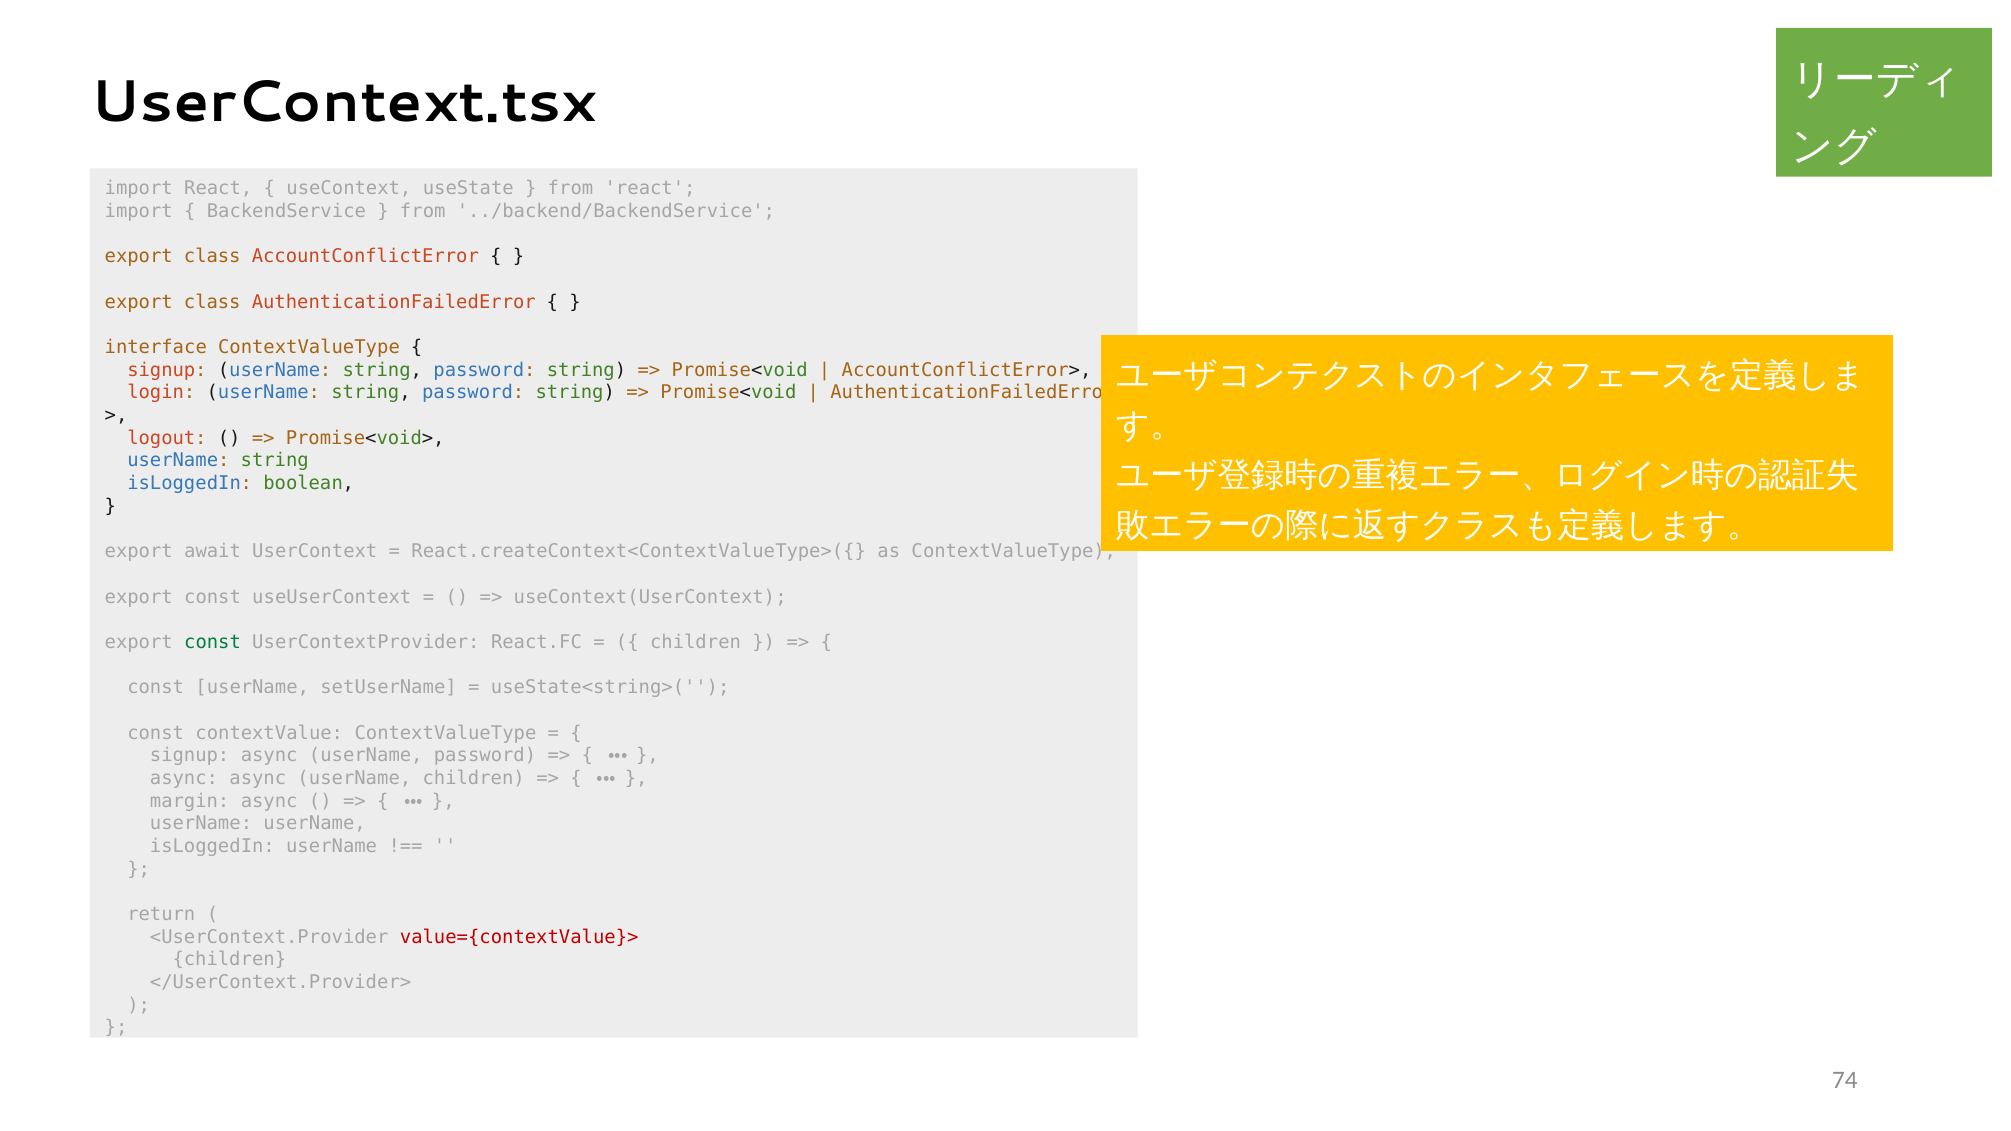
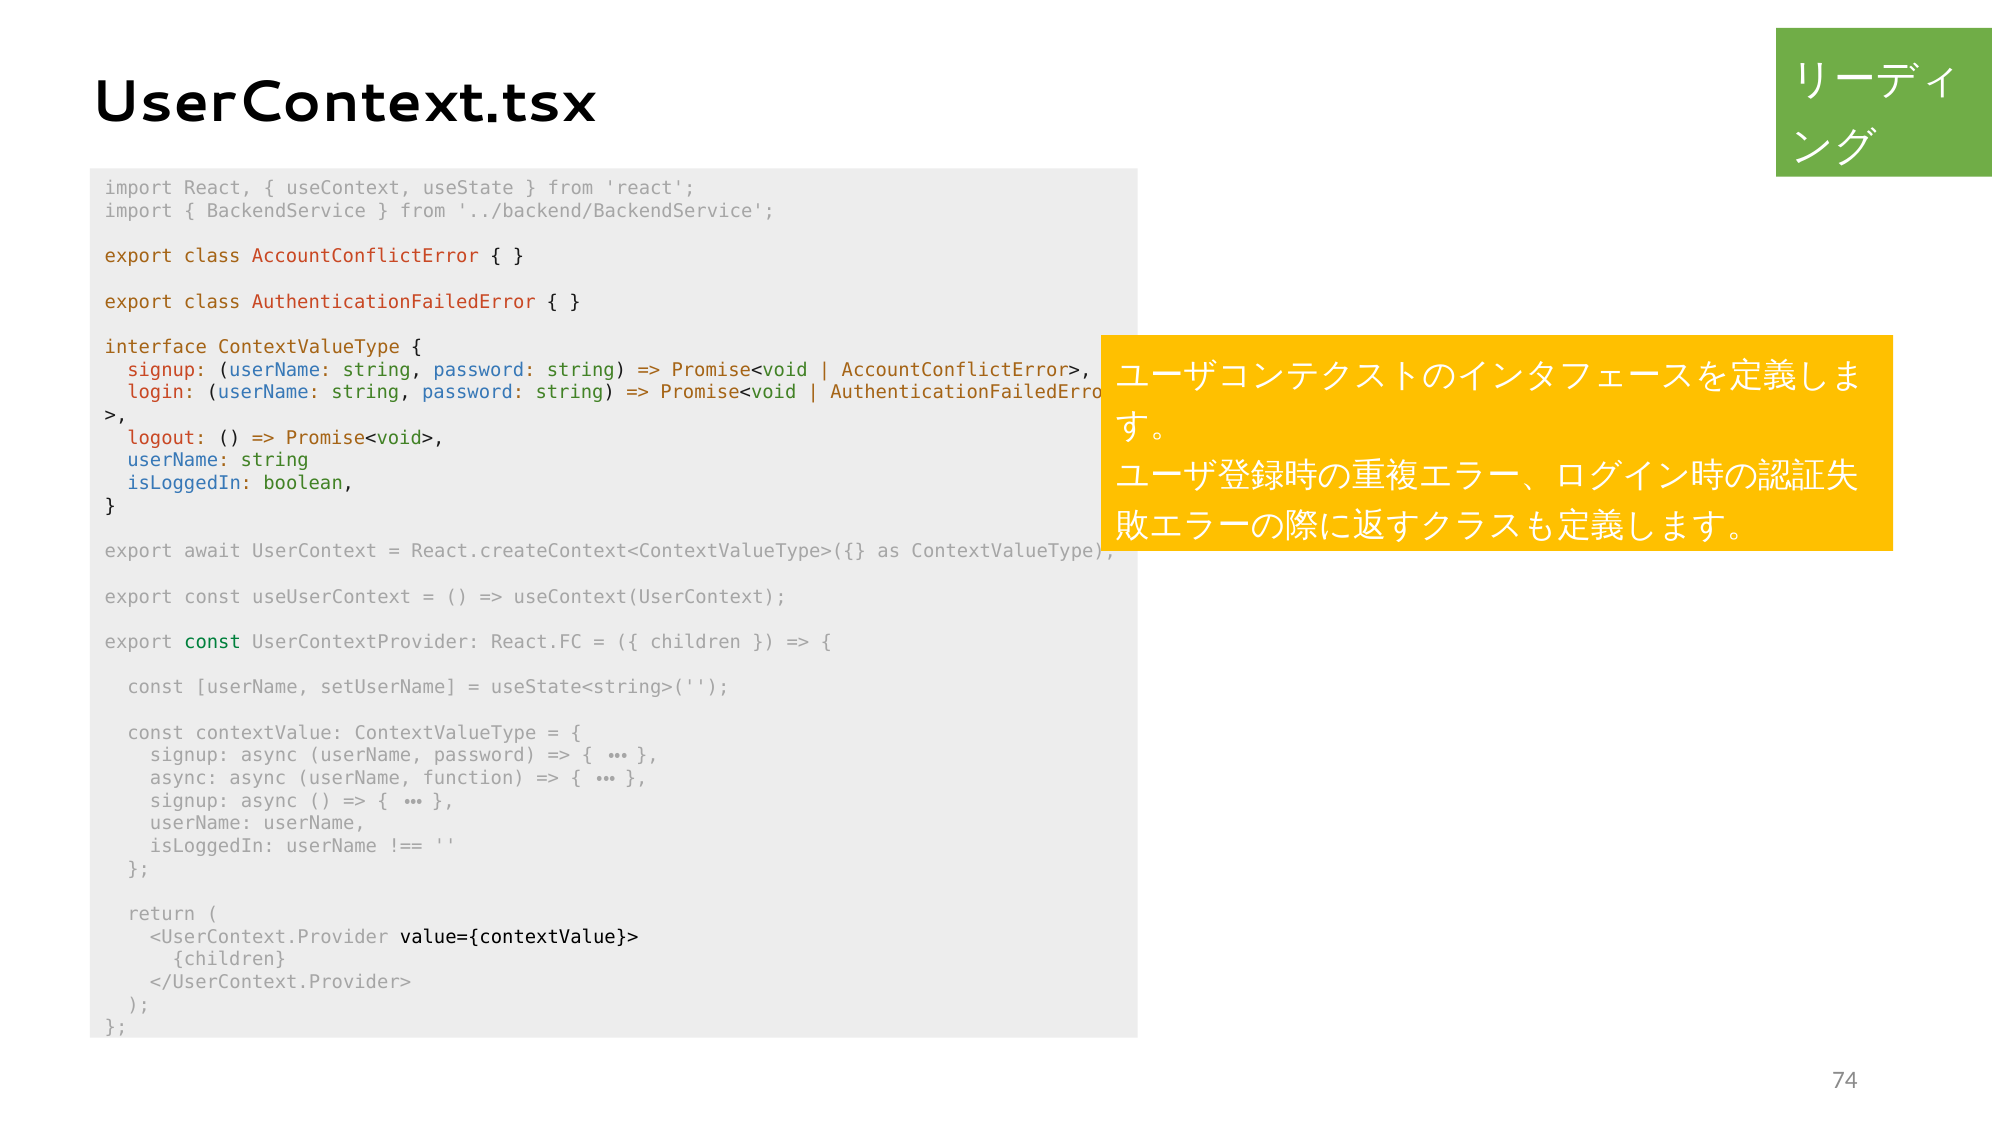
userName children: children -> function
margin at (190, 801): margin -> signup
value={contextValue}> colour: red -> black
